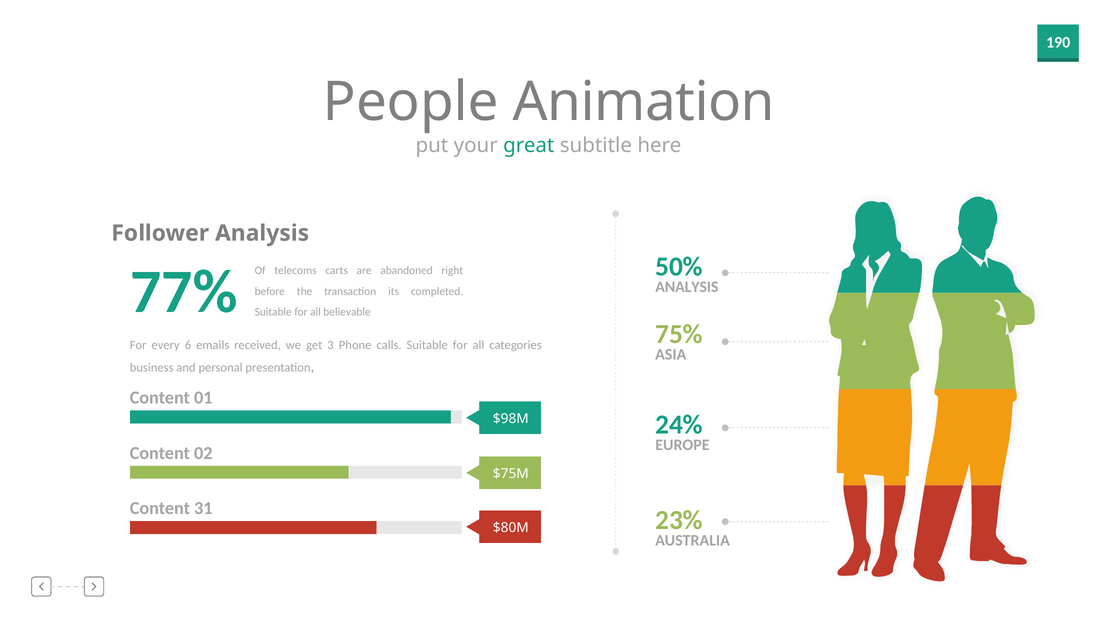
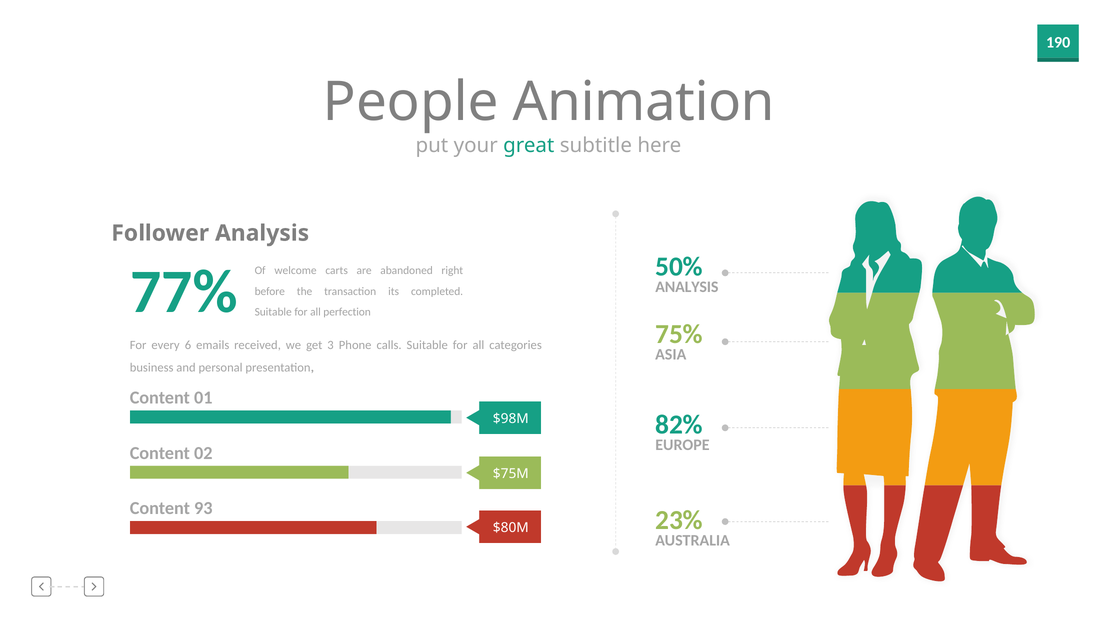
telecoms: telecoms -> welcome
believable: believable -> perfection
24%: 24% -> 82%
31: 31 -> 93
